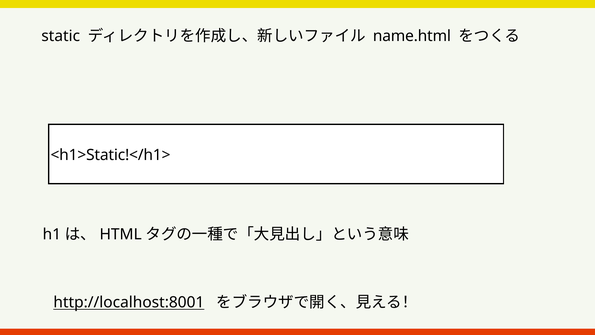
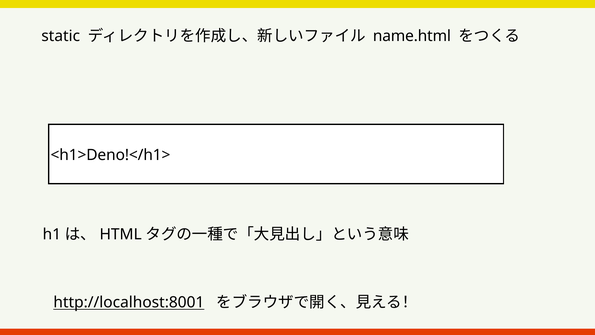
<h1>Static!</h1>: <h1>Static!</h1> -> <h1>Deno!</h1>
